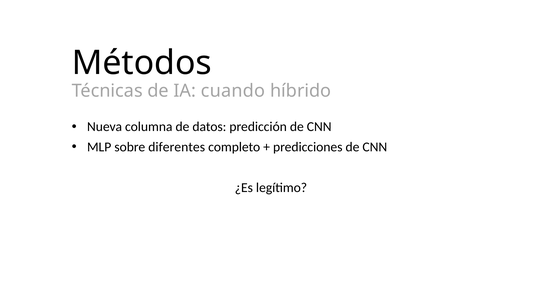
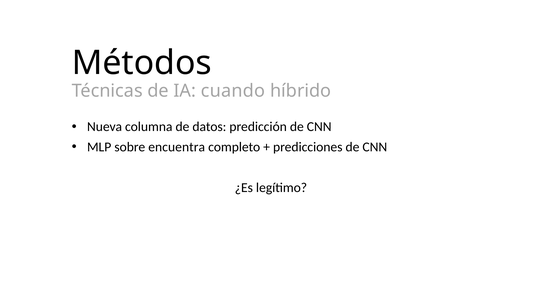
diferentes: diferentes -> encuentra
